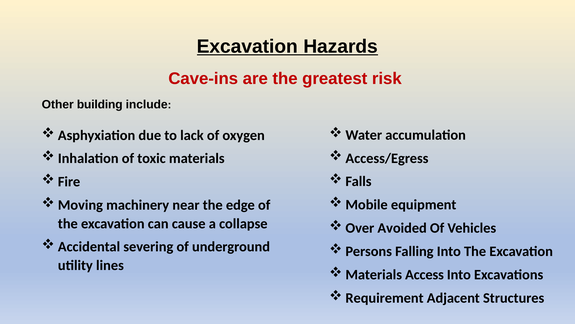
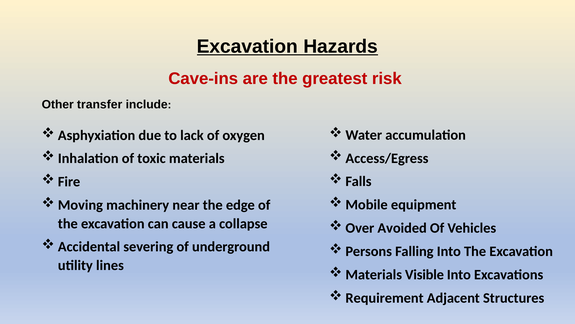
building: building -> transfer
Access: Access -> Visible
